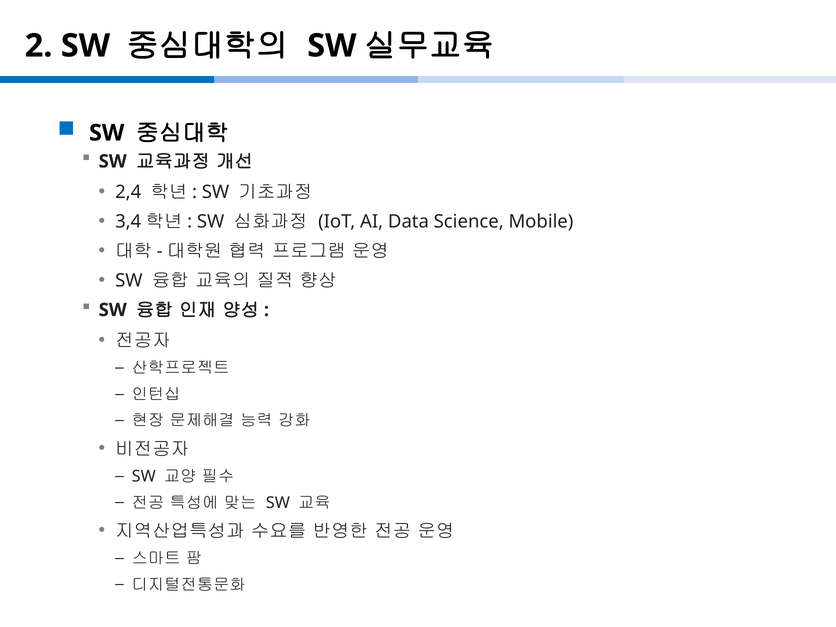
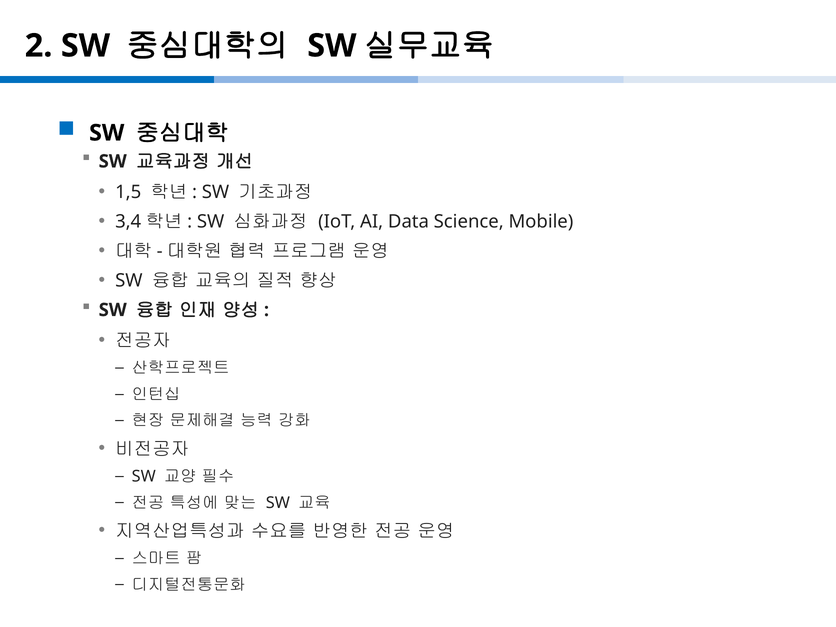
2,4: 2,4 -> 1,5
